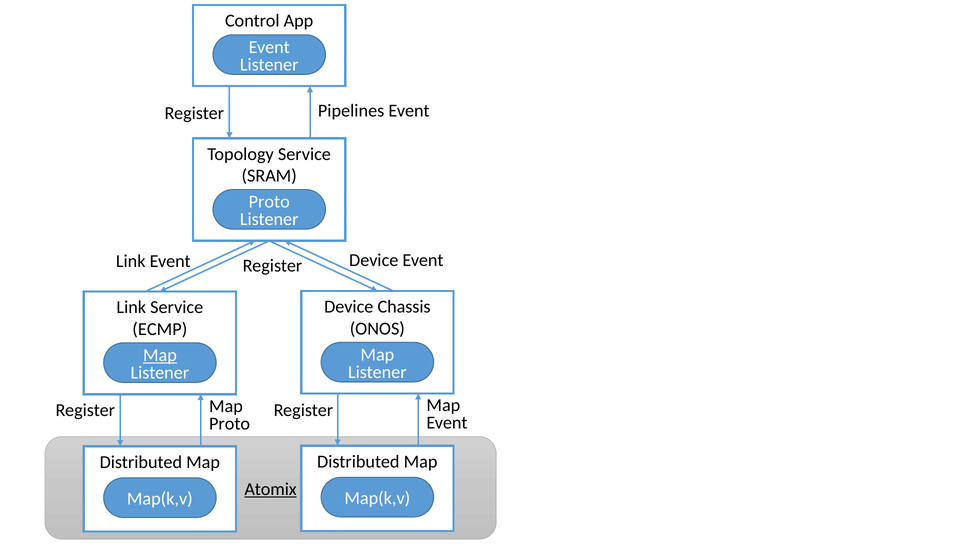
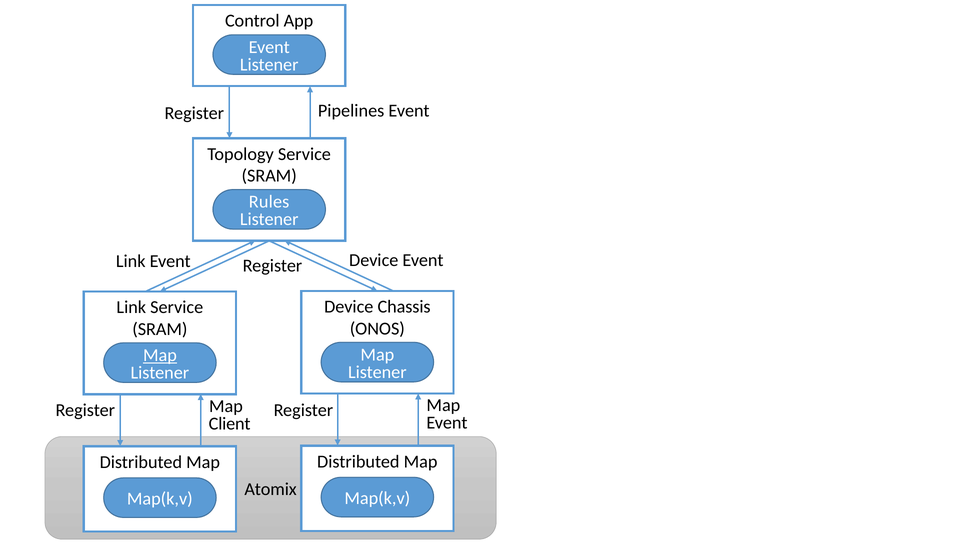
Proto at (269, 202): Proto -> Rules
ECMP at (160, 329): ECMP -> SRAM
Proto at (230, 424): Proto -> Client
Atomix underline: present -> none
